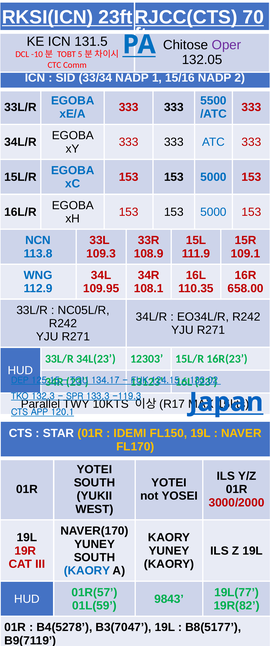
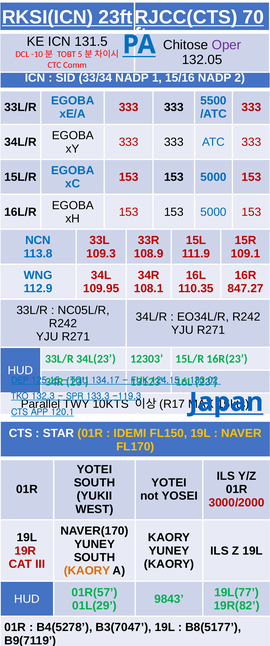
658.00: 658.00 -> 847.27
KAORY at (87, 571) colour: blue -> orange
01L(59: 01L(59 -> 01L(29
